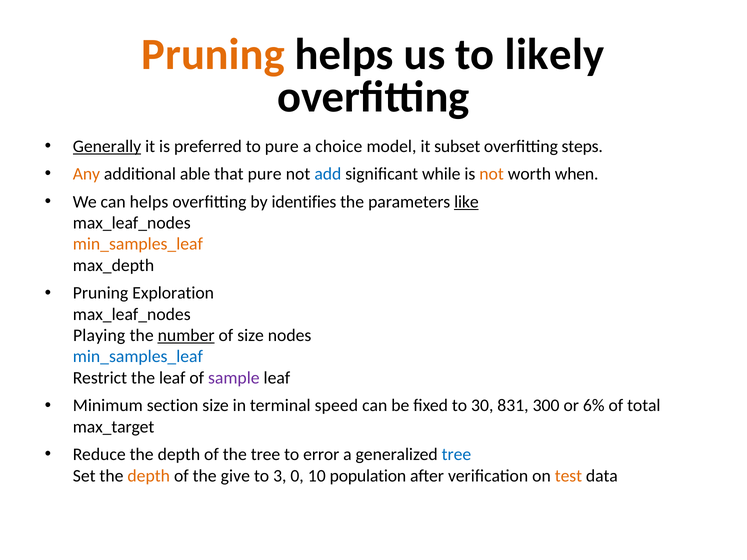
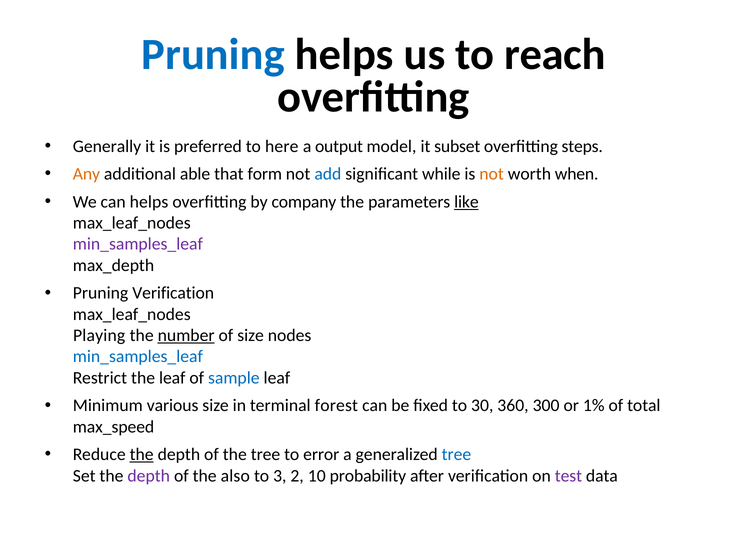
Pruning at (213, 54) colour: orange -> blue
likely: likely -> reach
Generally underline: present -> none
to pure: pure -> here
choice: choice -> output
that pure: pure -> form
identifies: identifies -> company
min_samples_leaf at (138, 244) colour: orange -> purple
Pruning Exploration: Exploration -> Verification
sample colour: purple -> blue
section: section -> various
speed: speed -> forest
831: 831 -> 360
6%: 6% -> 1%
max_target: max_target -> max_speed
the at (142, 455) underline: none -> present
depth at (149, 476) colour: orange -> purple
give: give -> also
0: 0 -> 2
population: population -> probability
test colour: orange -> purple
